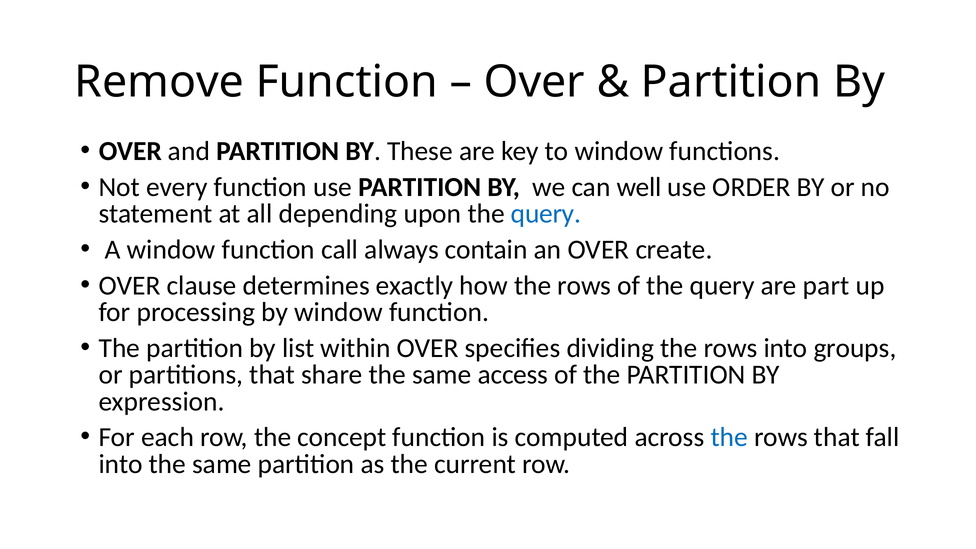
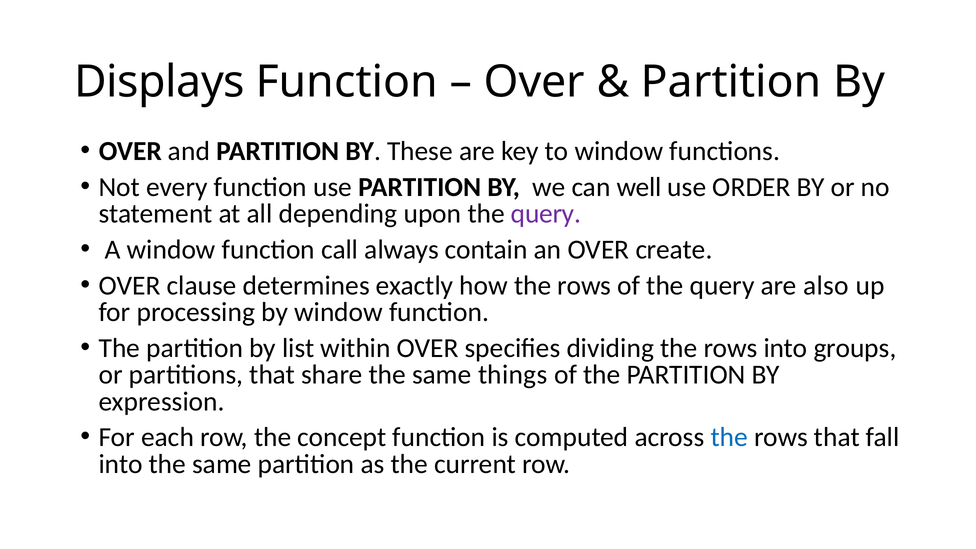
Remove: Remove -> Displays
query at (546, 214) colour: blue -> purple
part: part -> also
access: access -> things
